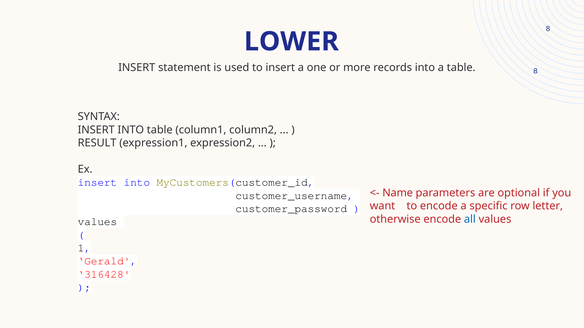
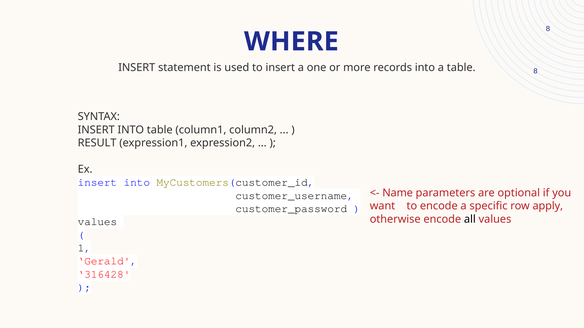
LOWER: LOWER -> WHERE
letter: letter -> apply
all colour: blue -> black
